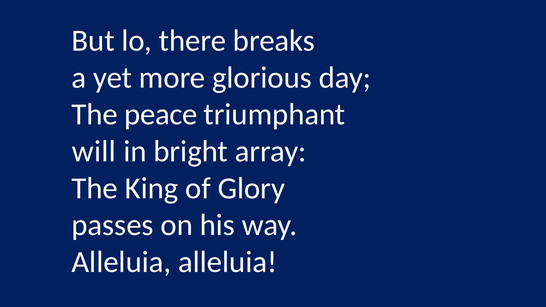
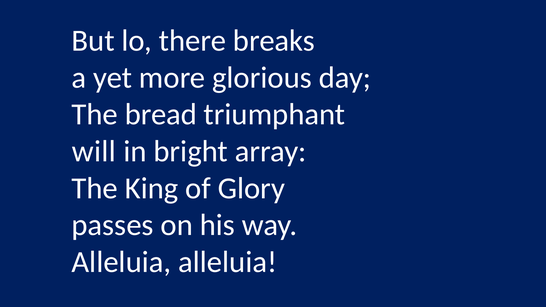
peace: peace -> bread
